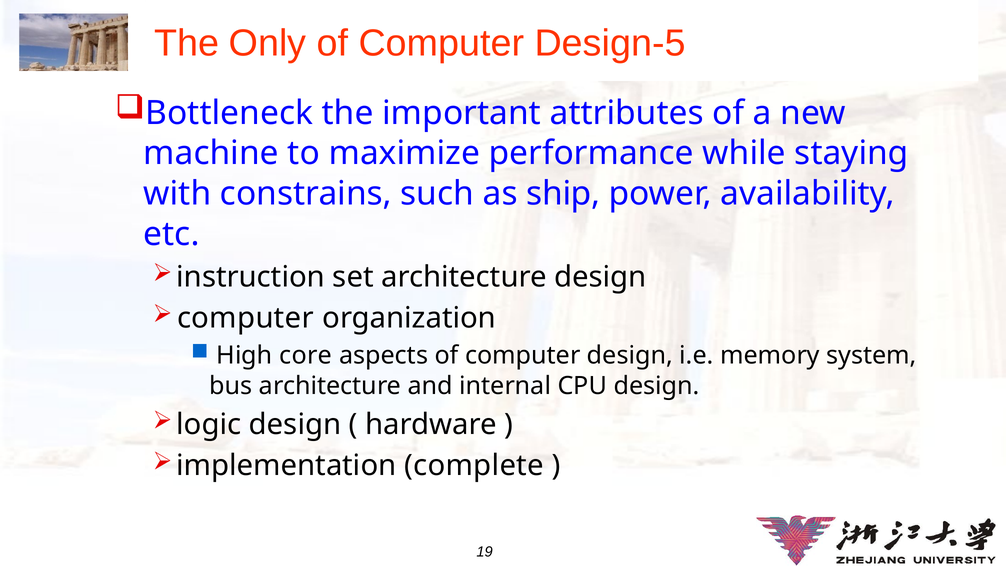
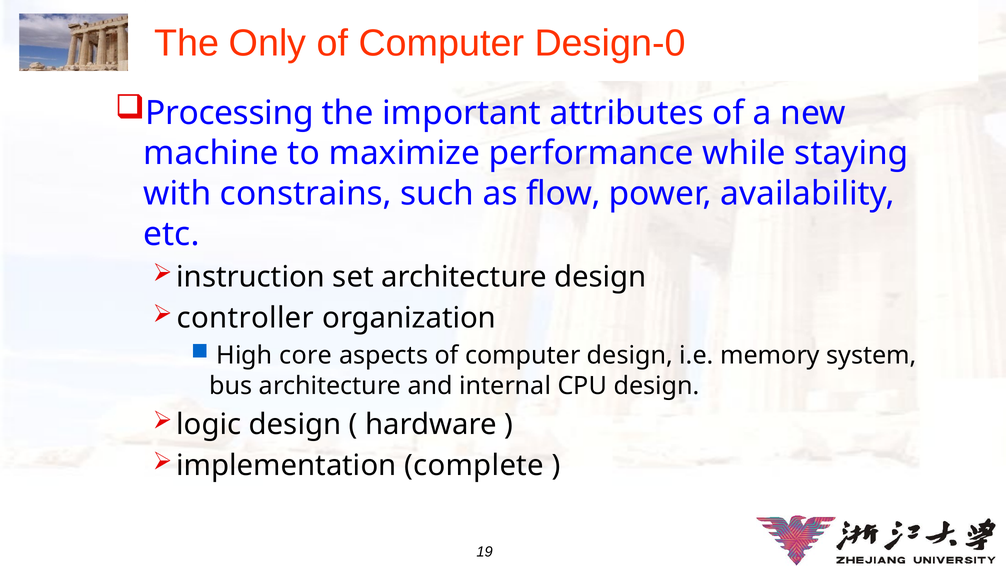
Design-5: Design-5 -> Design-0
Bottleneck: Bottleneck -> Processing
ship: ship -> flow
computer at (245, 318): computer -> controller
